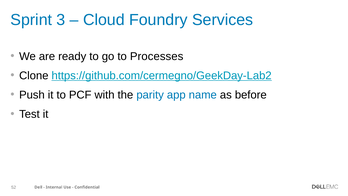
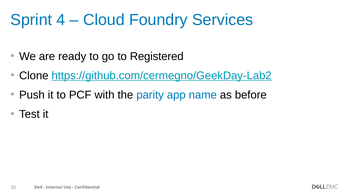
3: 3 -> 4
Processes: Processes -> Registered
